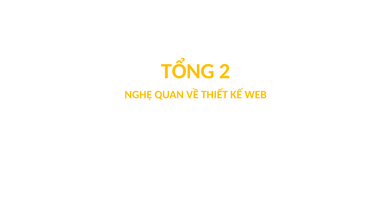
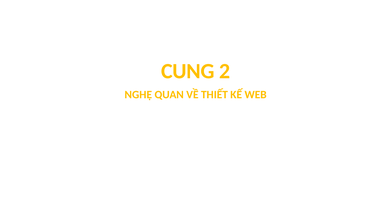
TỔNG: TỔNG -> CUNG
